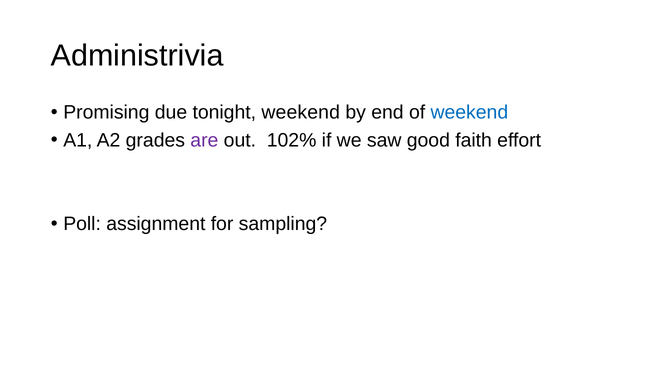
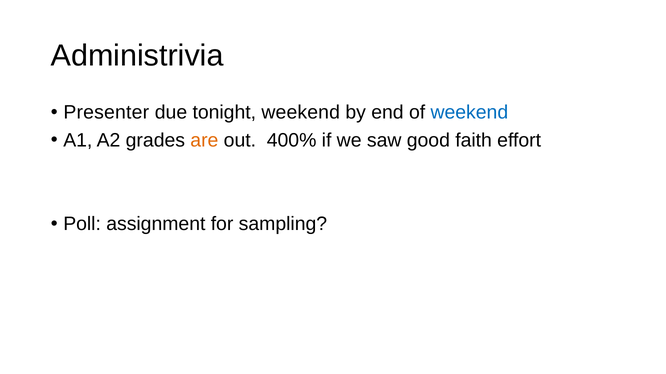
Promising: Promising -> Presenter
are colour: purple -> orange
102%: 102% -> 400%
